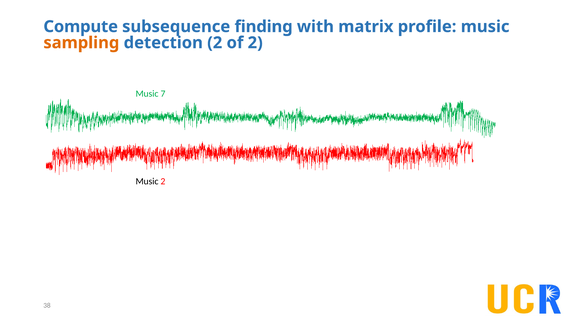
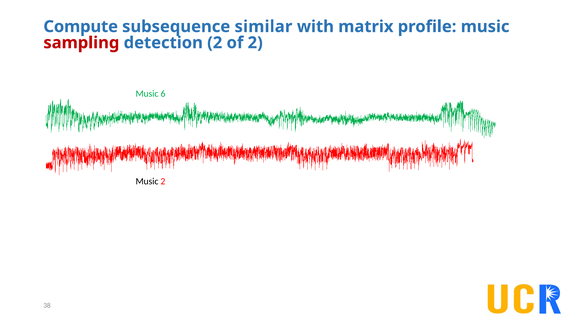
finding: finding -> similar
sampling colour: orange -> red
7: 7 -> 6
